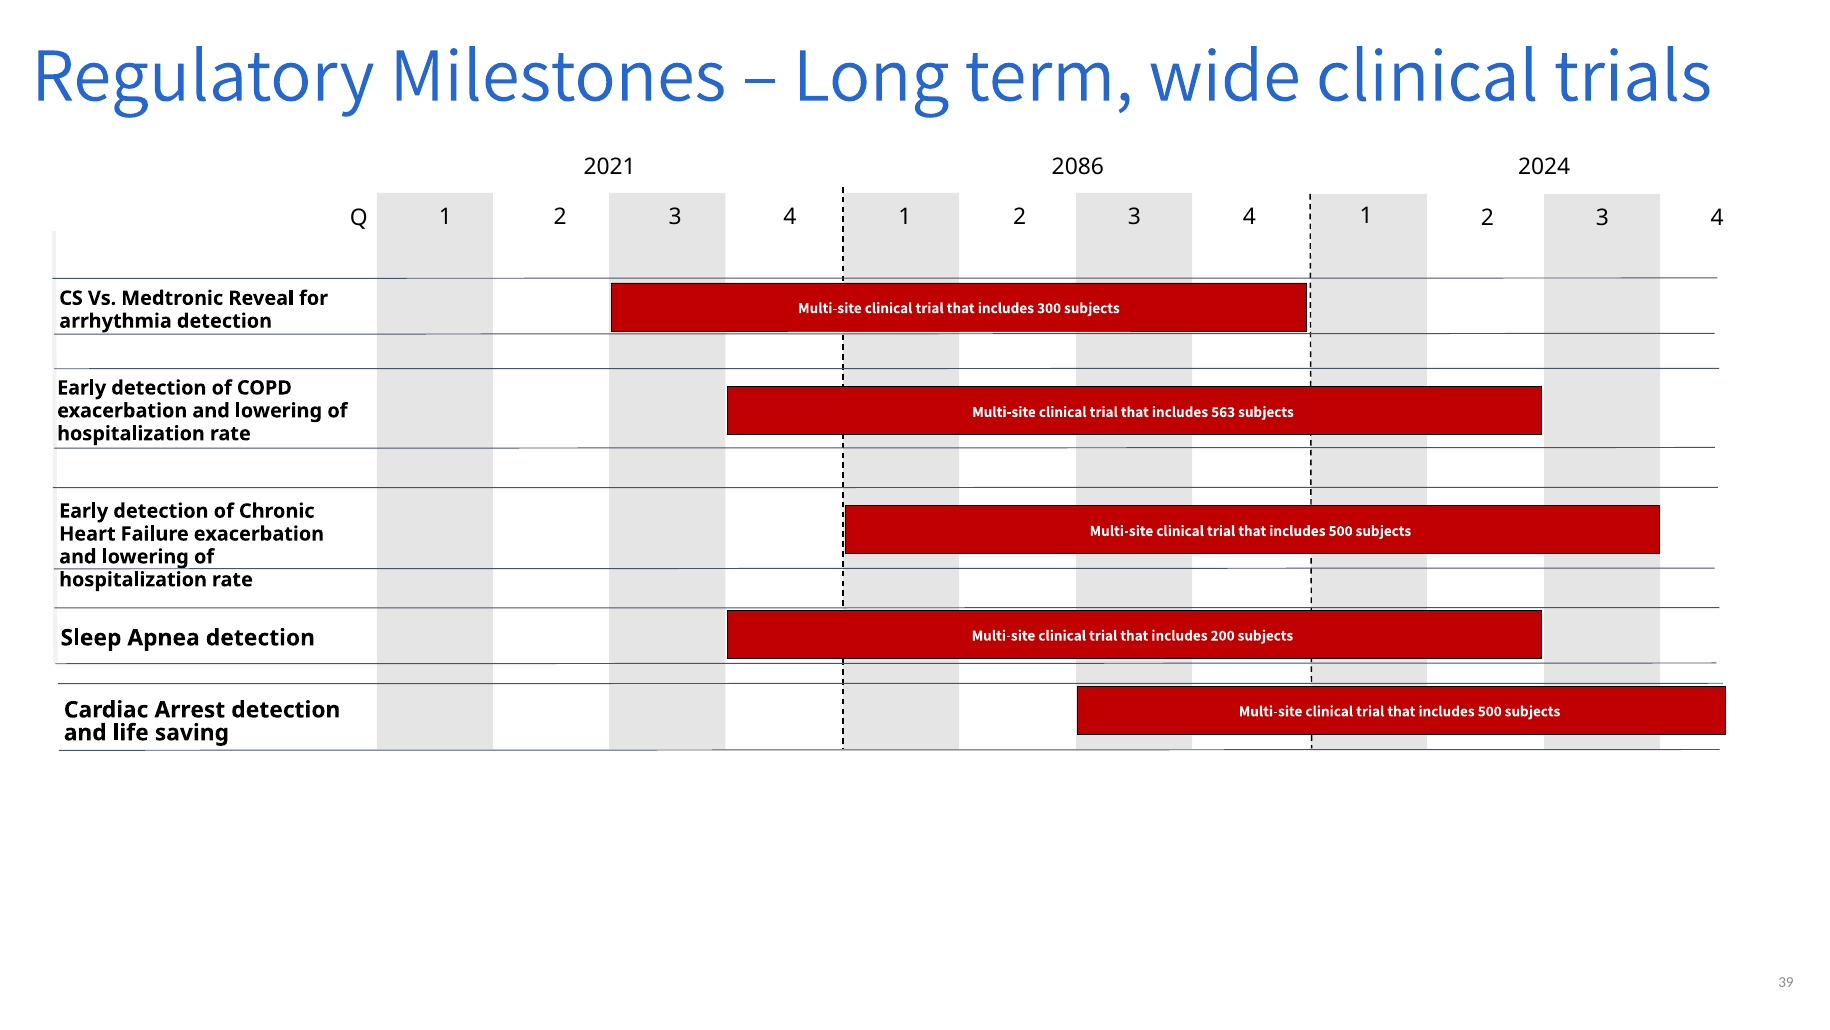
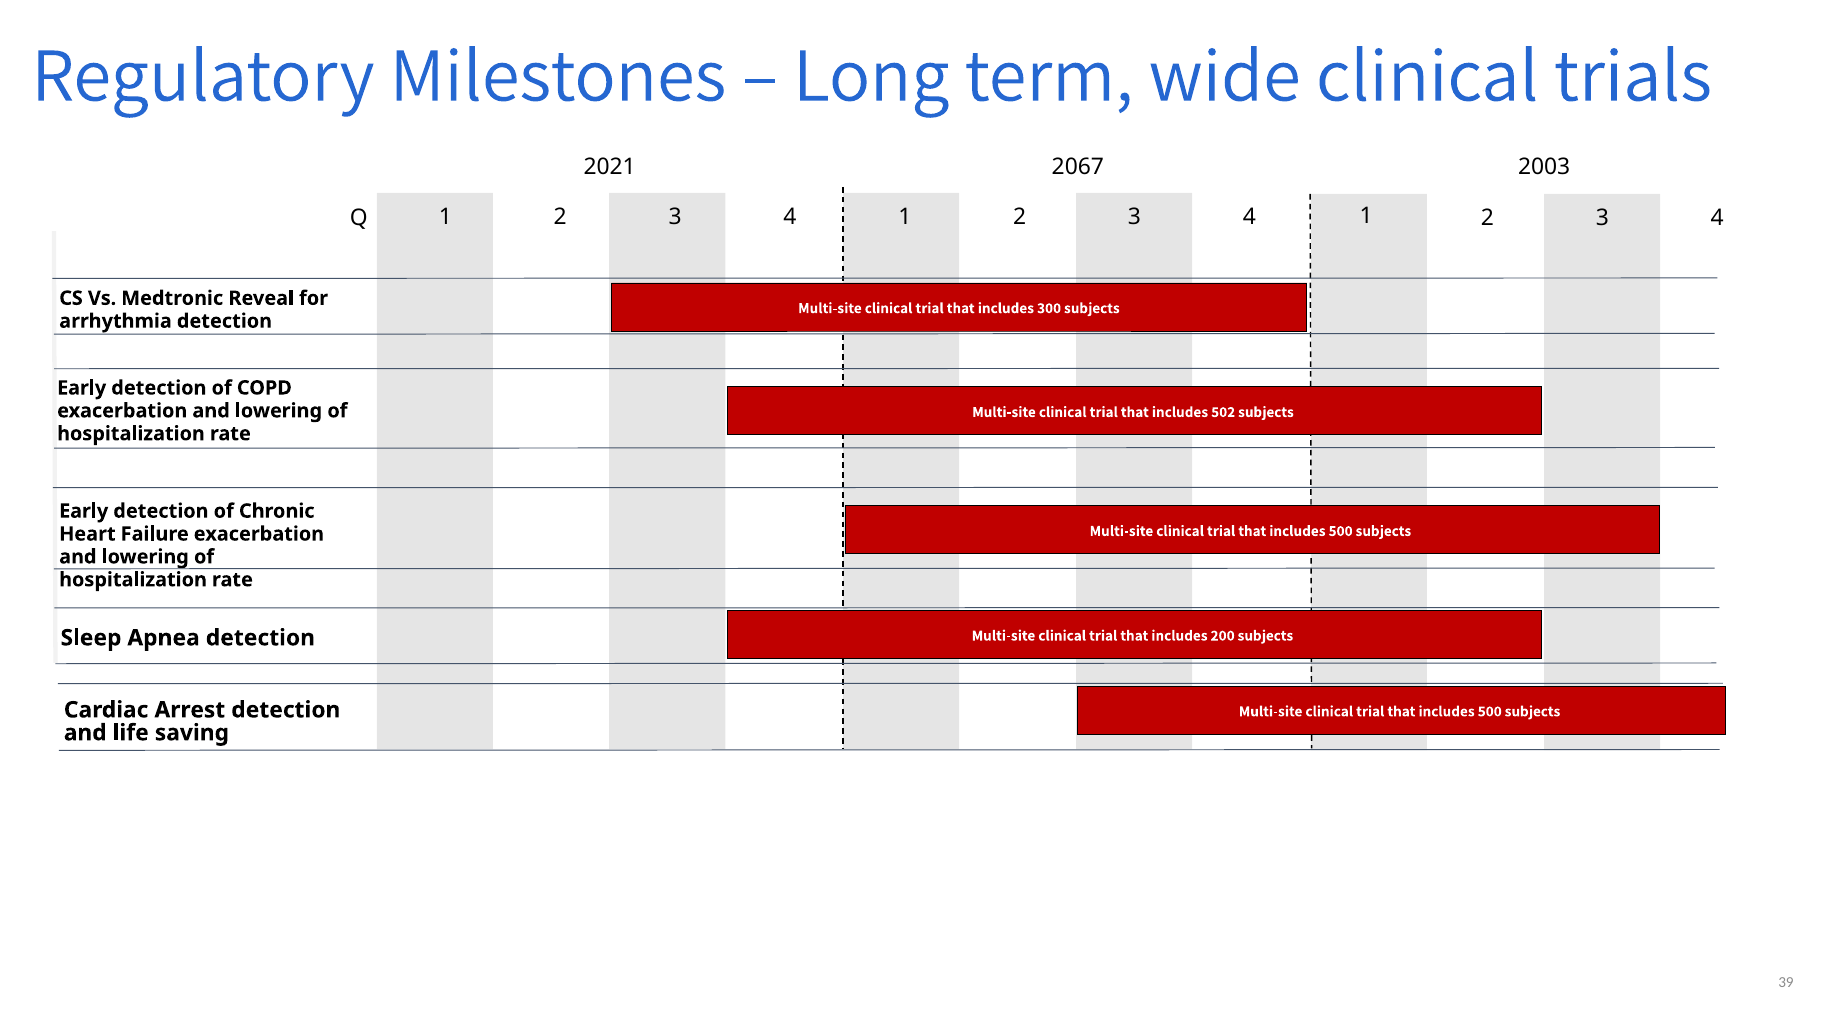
2086: 2086 -> 2067
2024: 2024 -> 2003
563: 563 -> 502
